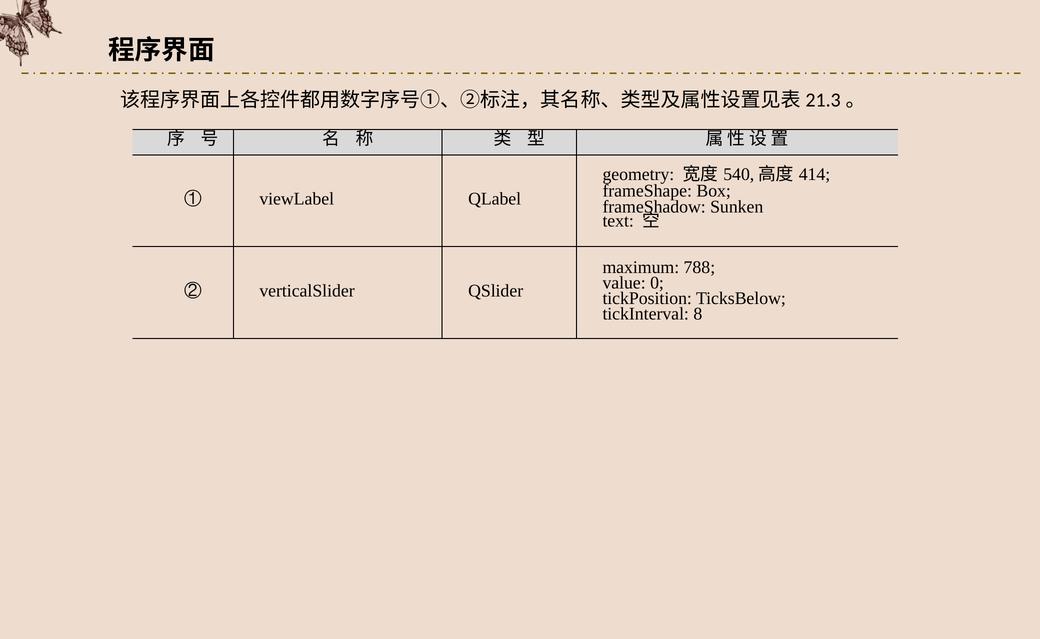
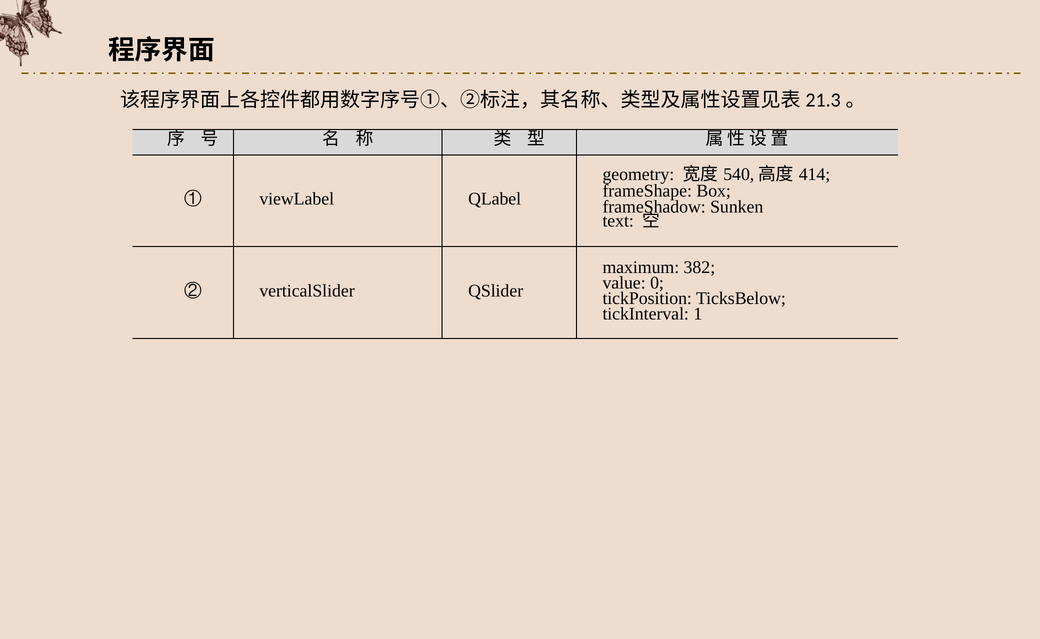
788: 788 -> 382
8: 8 -> 1
